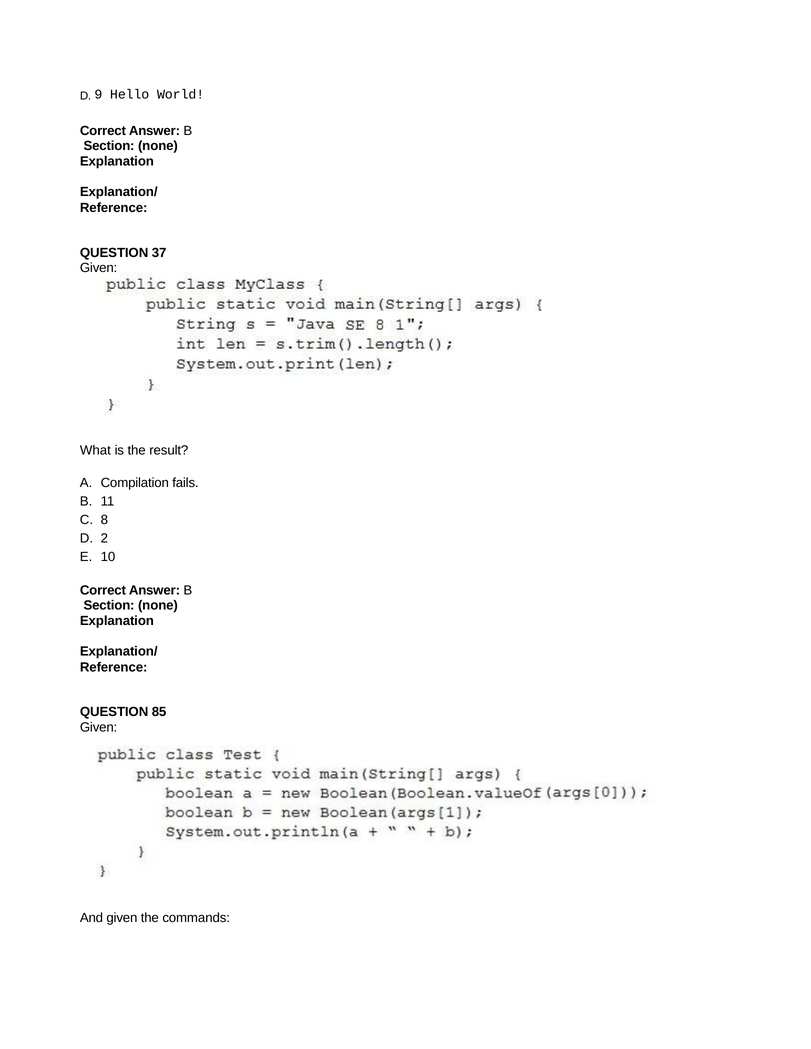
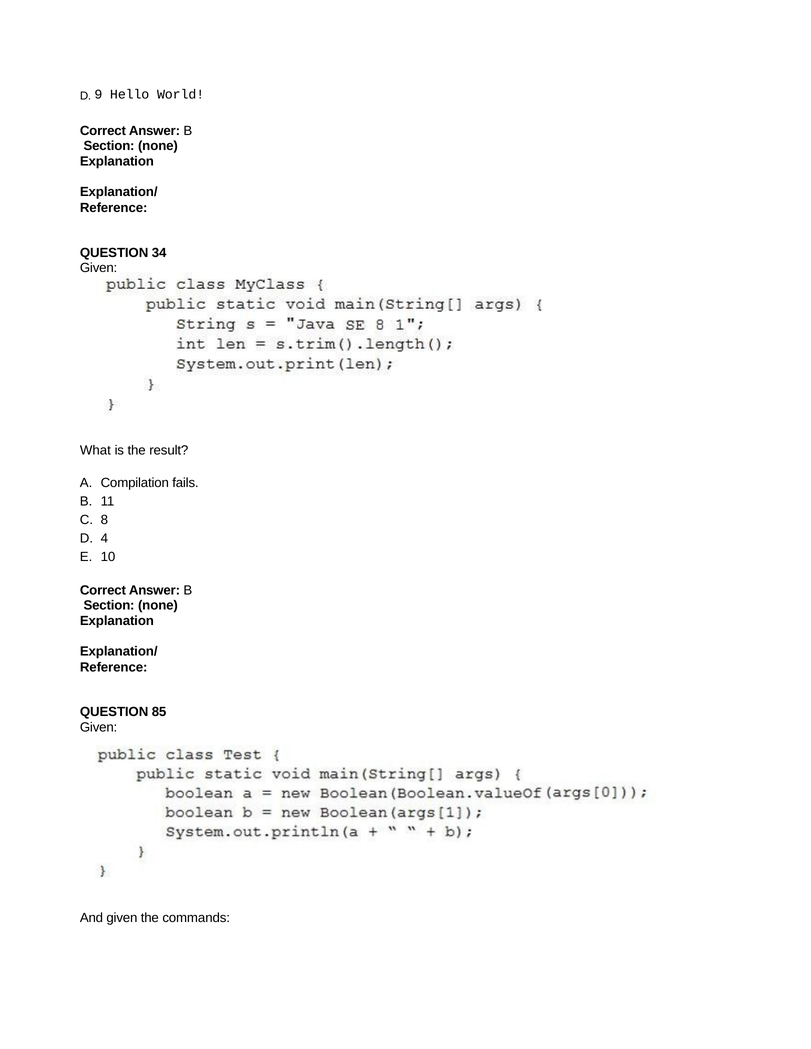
37: 37 -> 34
2: 2 -> 4
